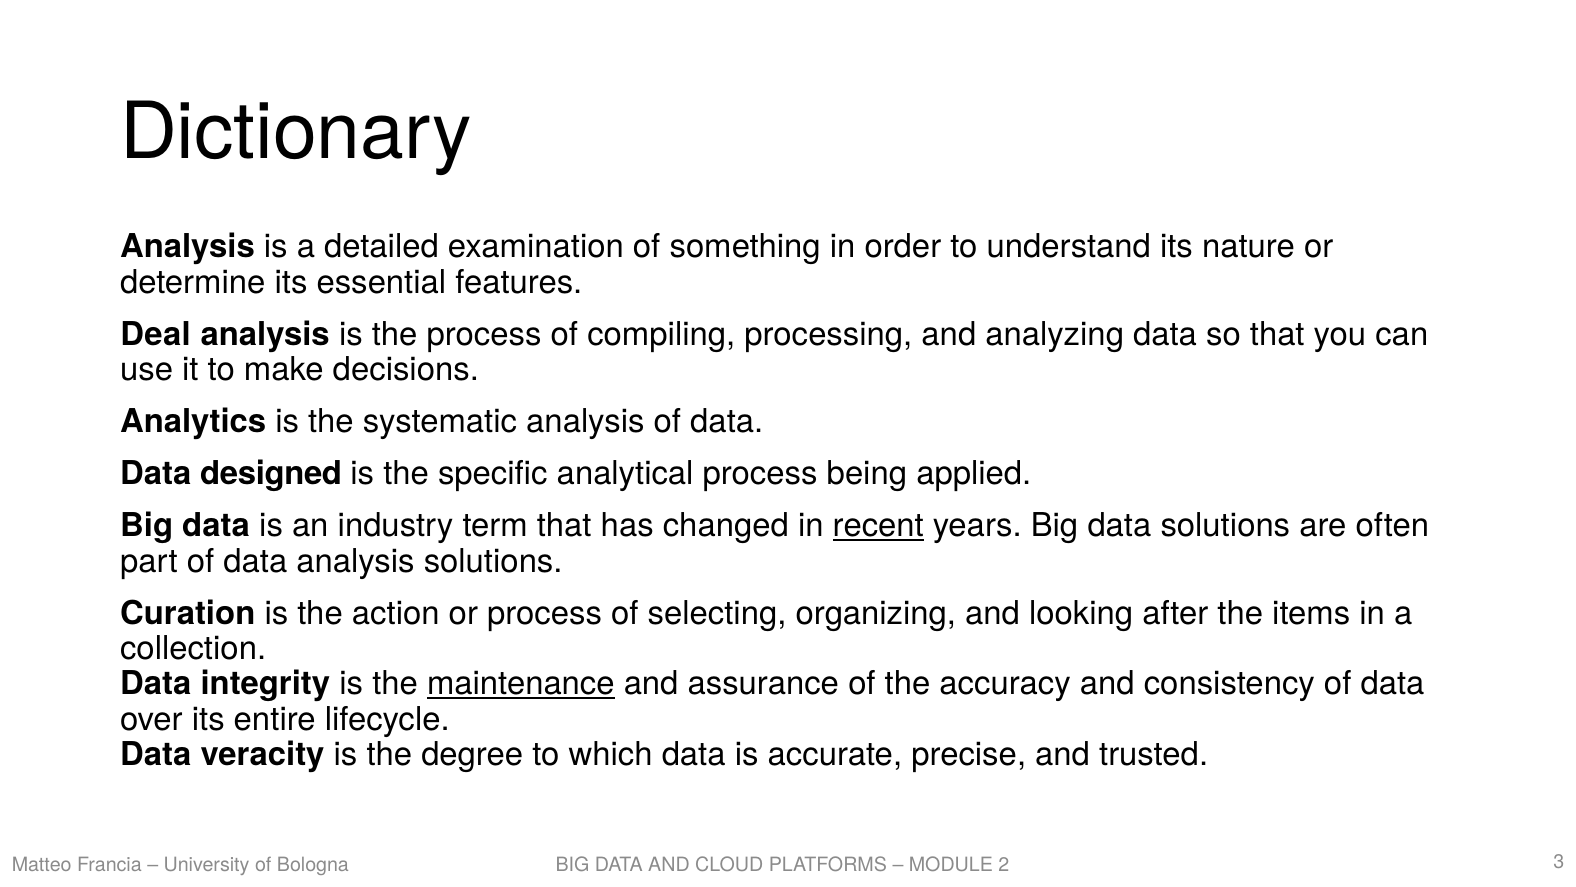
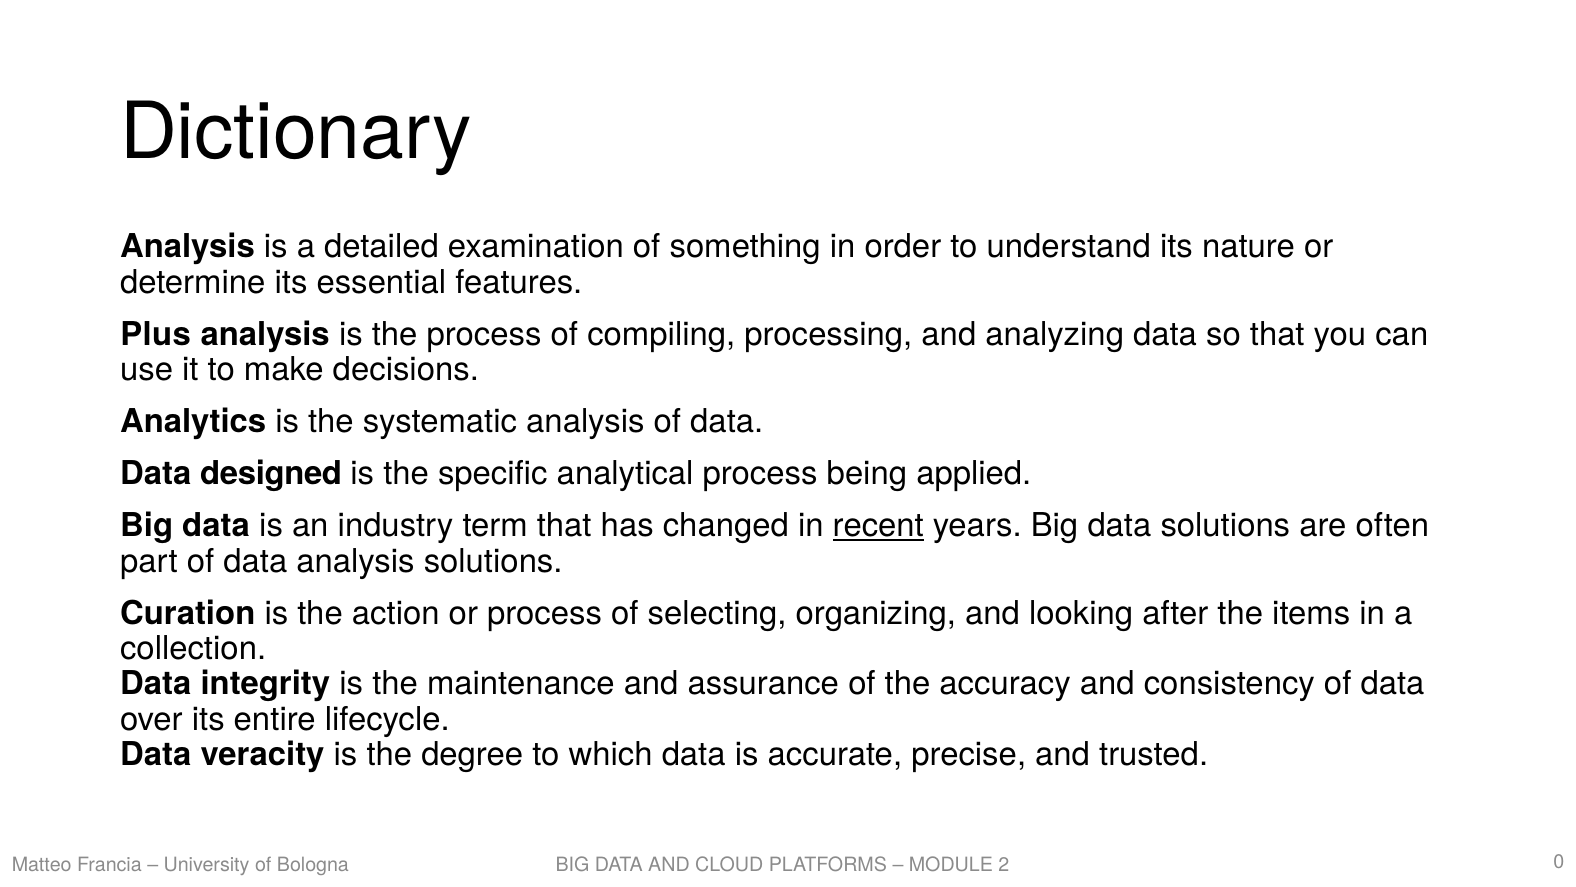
Deal: Deal -> Plus
maintenance underline: present -> none
3: 3 -> 0
